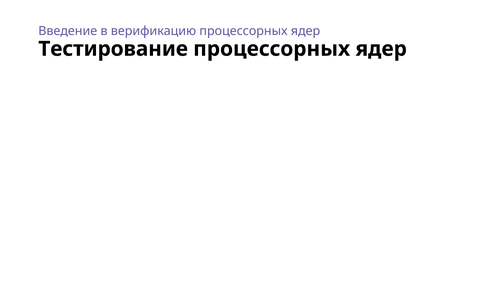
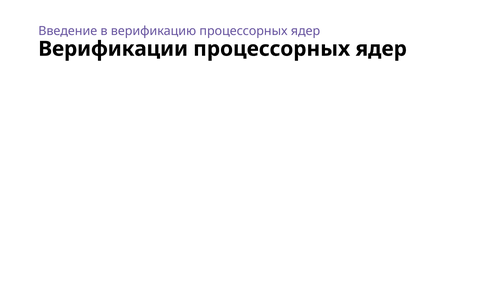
Тестирование: Тестирование -> Верификации
